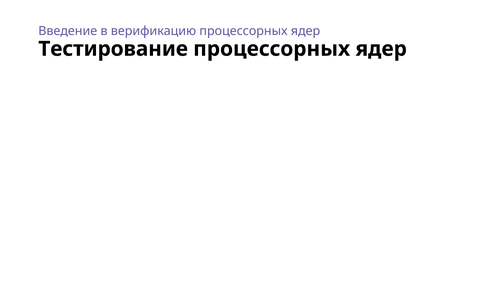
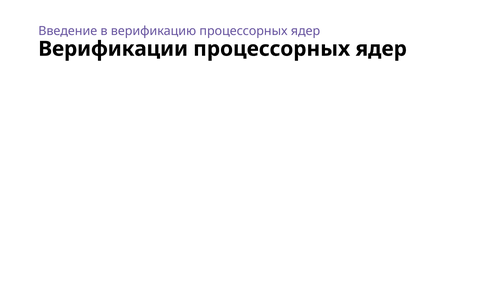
Тестирование: Тестирование -> Верификации
